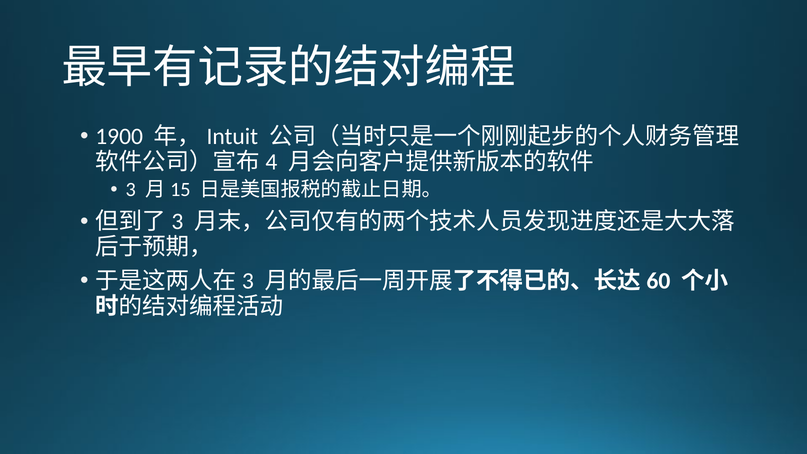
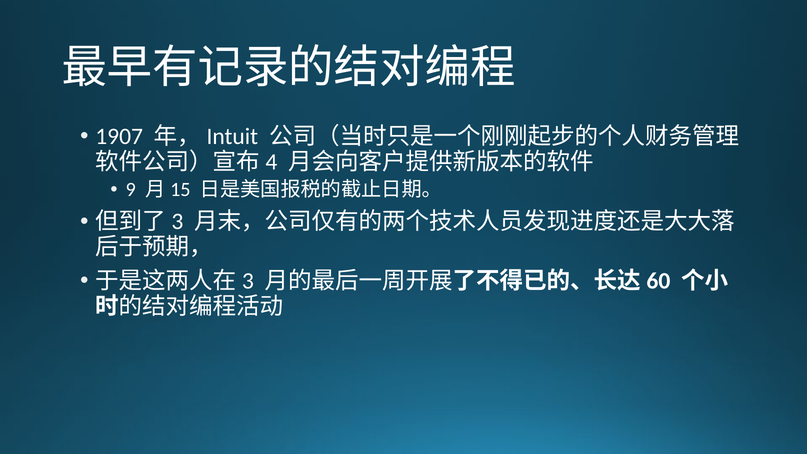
1900: 1900 -> 1907
3: 3 -> 9
